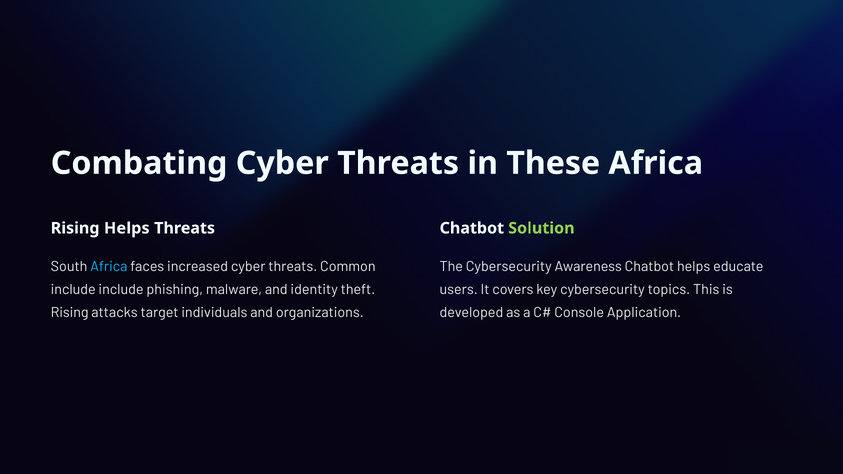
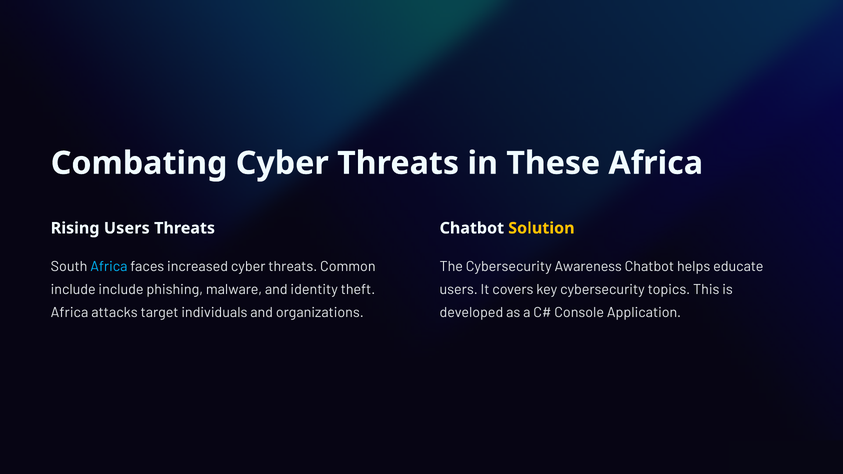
Rising Helps: Helps -> Users
Solution colour: light green -> yellow
Rising at (70, 313): Rising -> Africa
